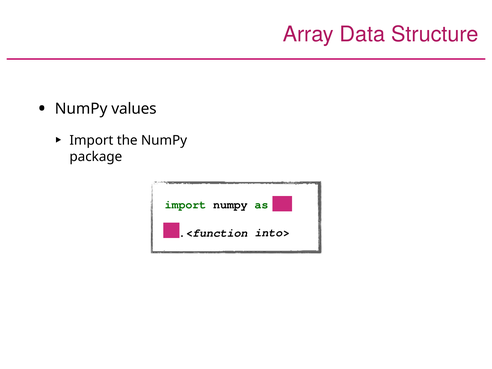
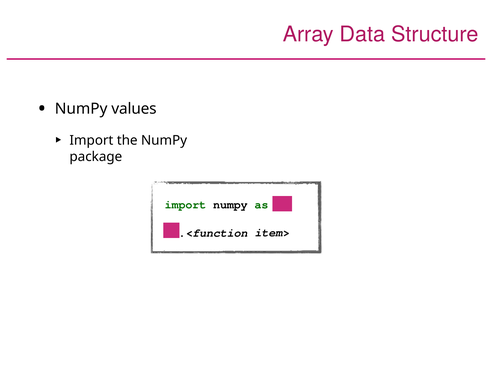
into>: into> -> item>
